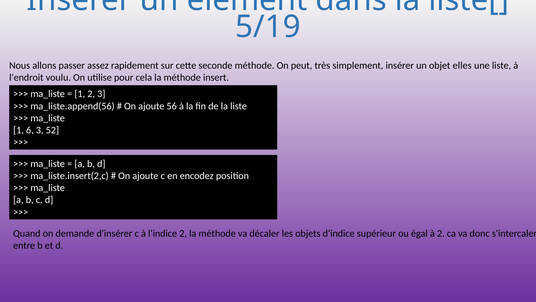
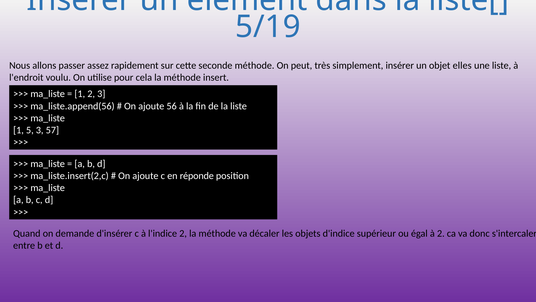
6: 6 -> 5
52: 52 -> 57
encodez: encodez -> réponde
